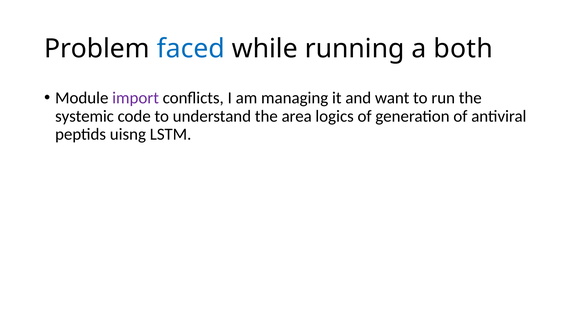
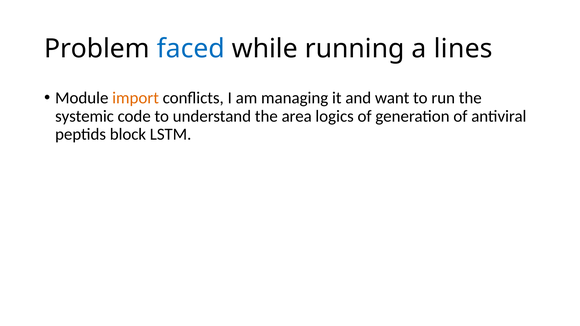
both: both -> lines
import colour: purple -> orange
uisng: uisng -> block
